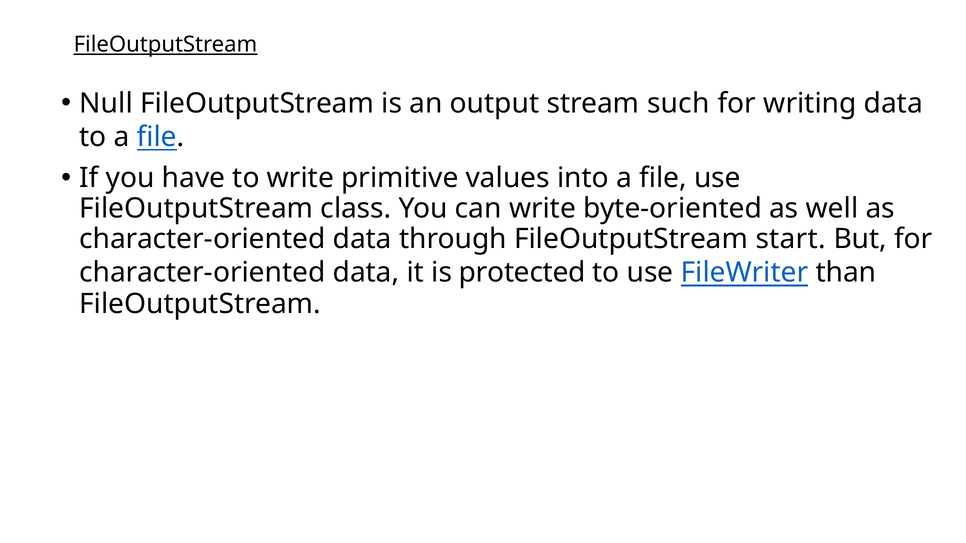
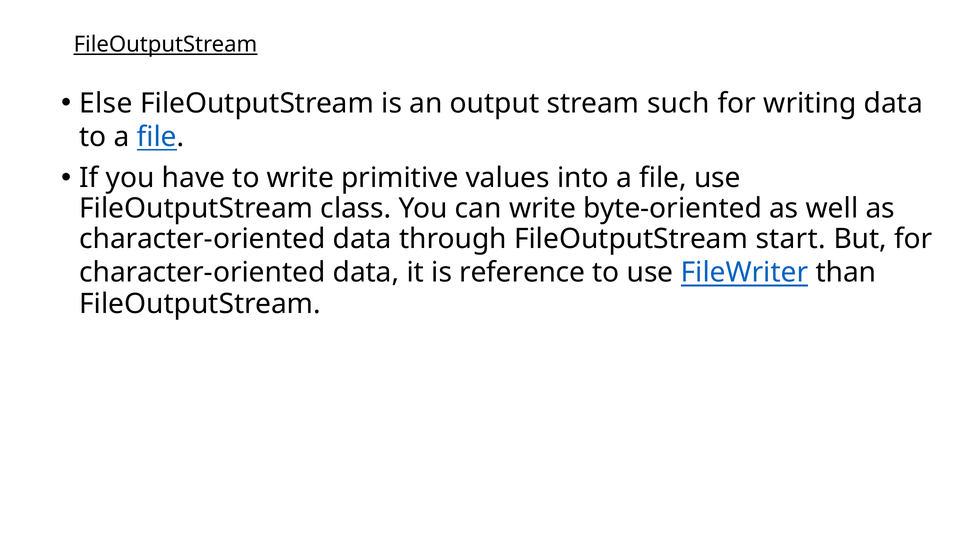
Null: Null -> Else
protected: protected -> reference
